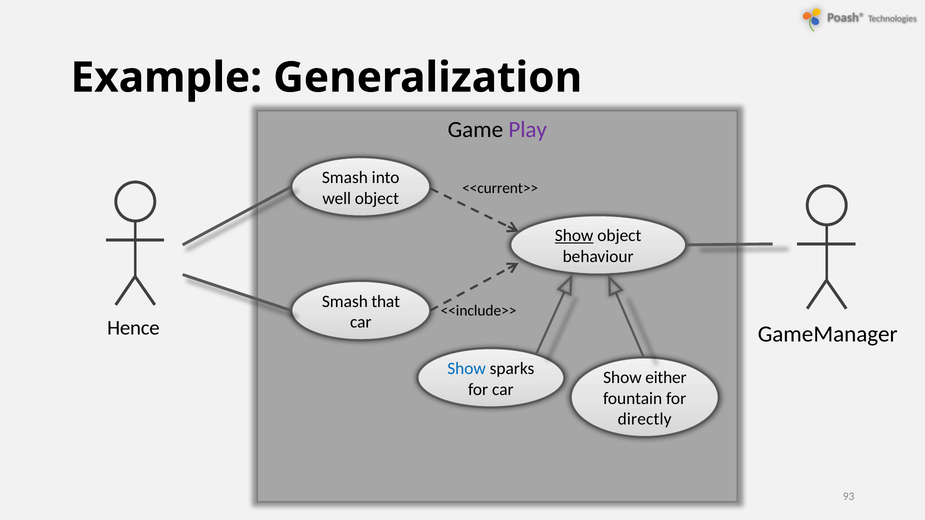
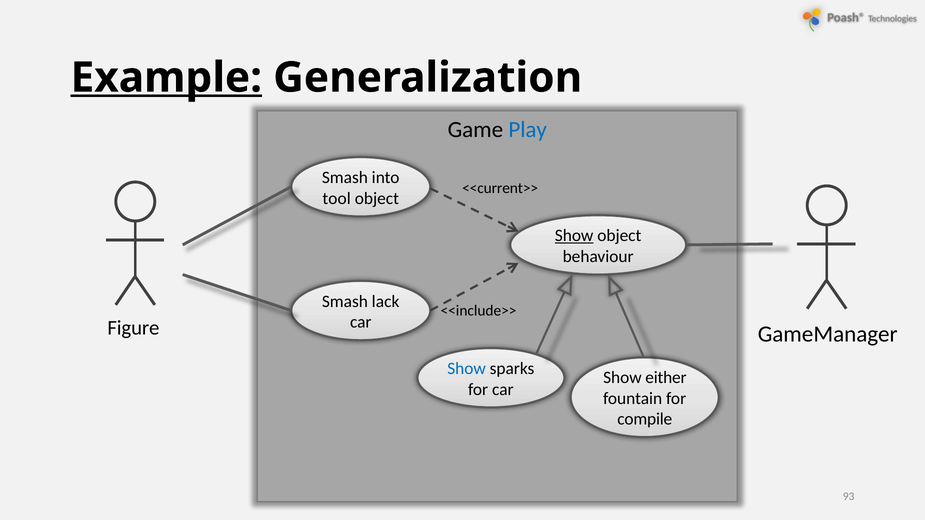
Example underline: none -> present
Play colour: purple -> blue
well: well -> tool
that: that -> lack
Hence: Hence -> Figure
directly: directly -> compile
